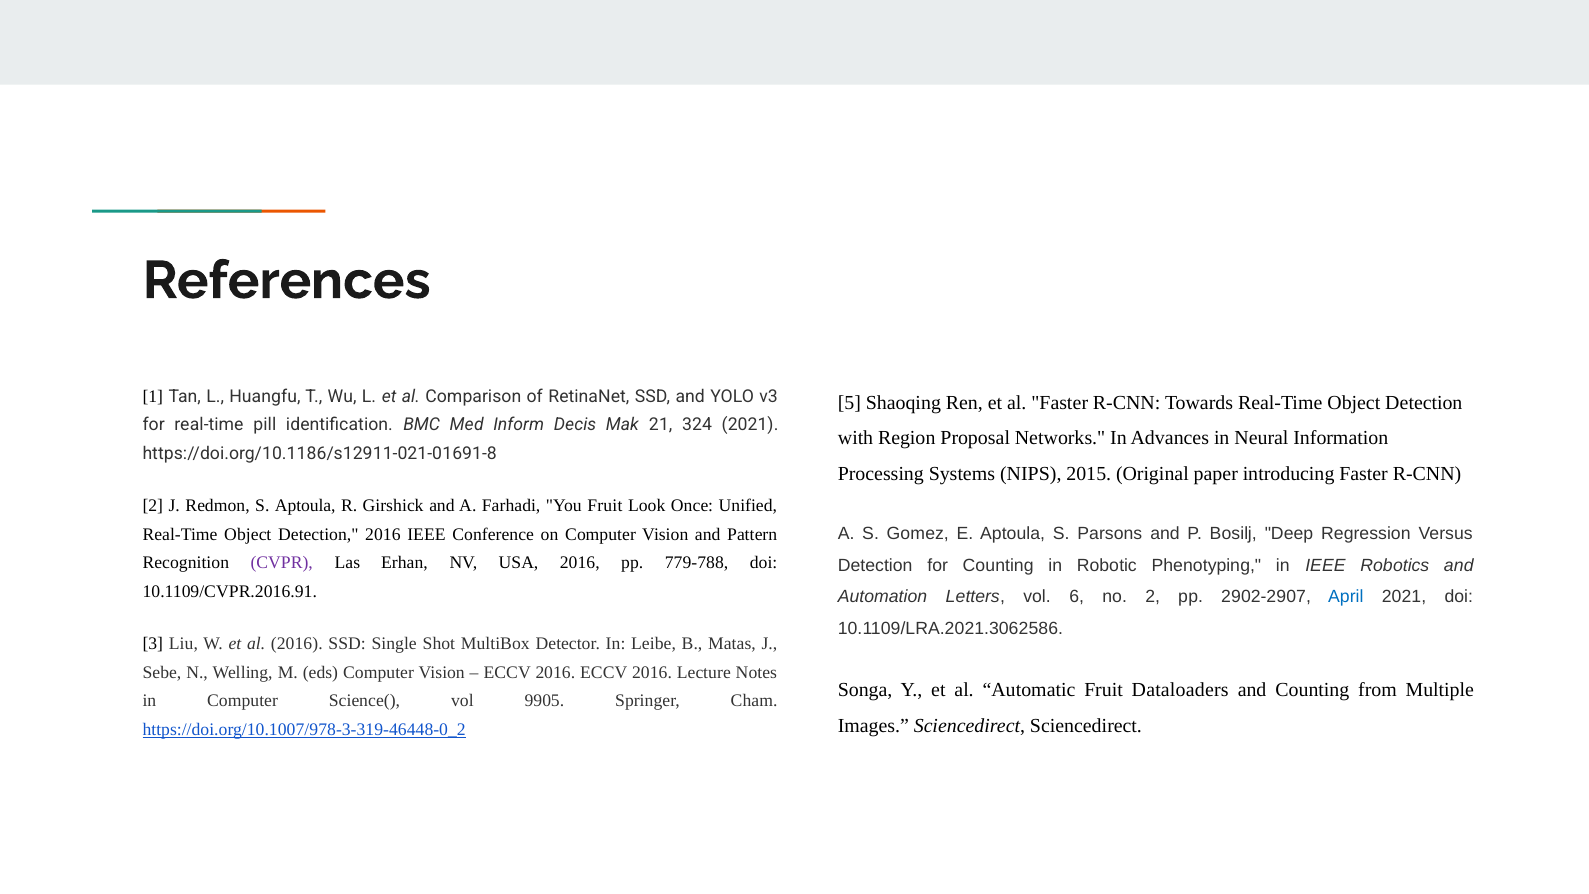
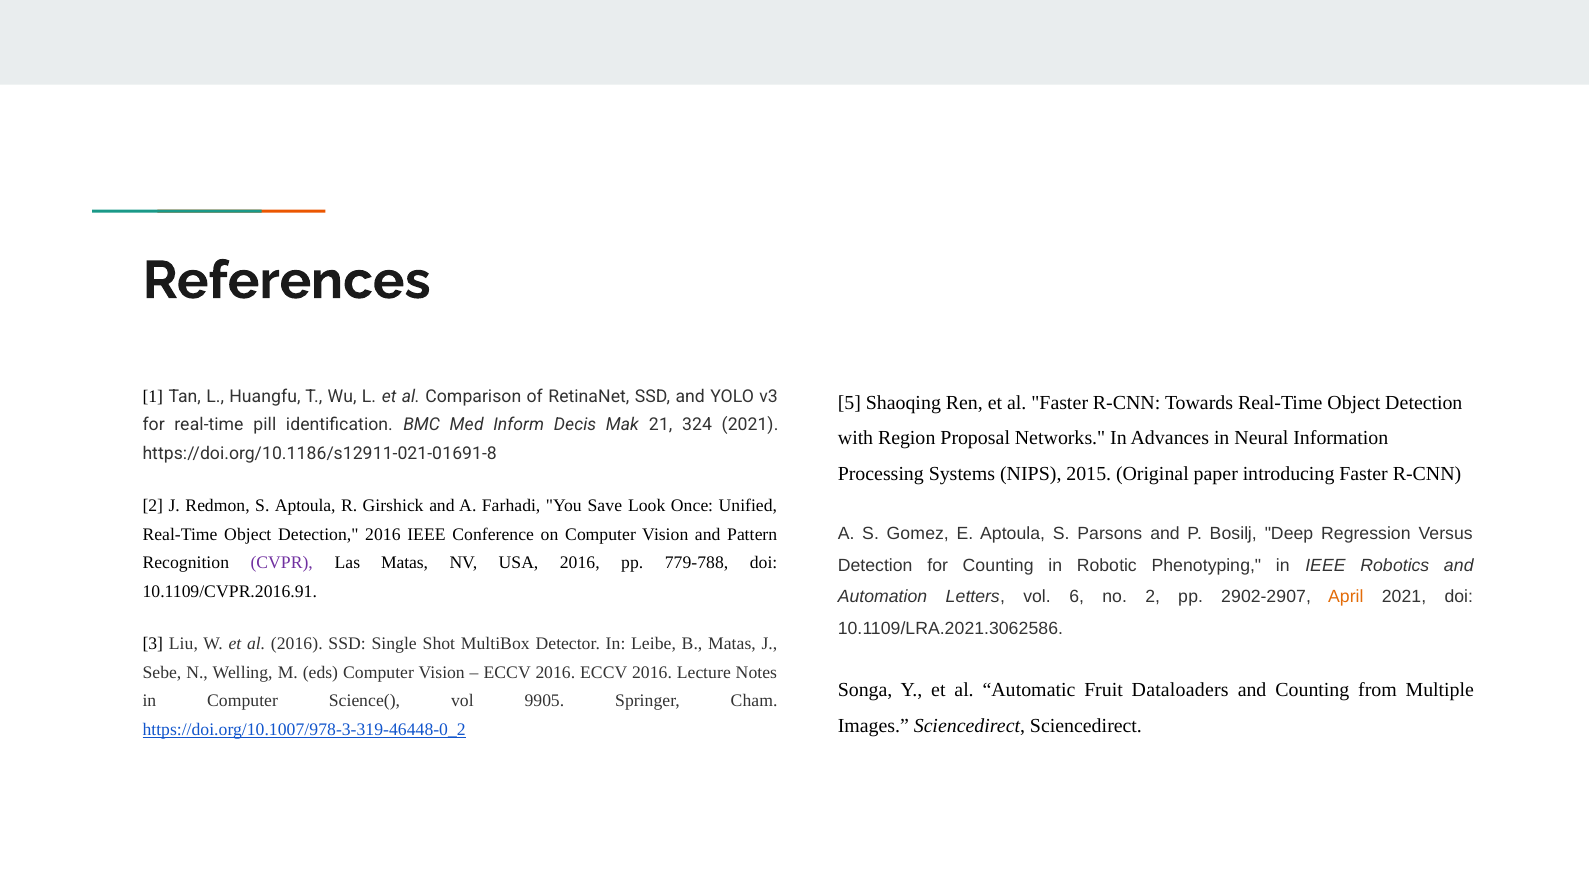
You Fruit: Fruit -> Save
Las Erhan: Erhan -> Matas
April colour: blue -> orange
